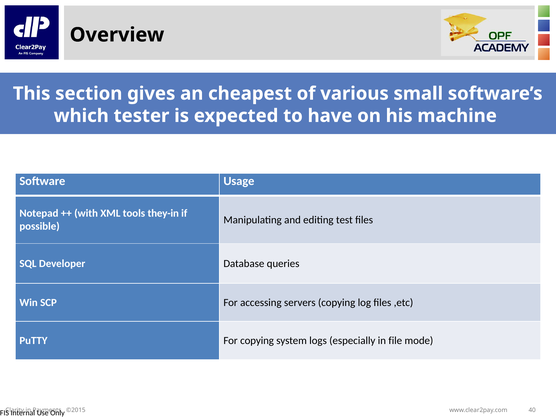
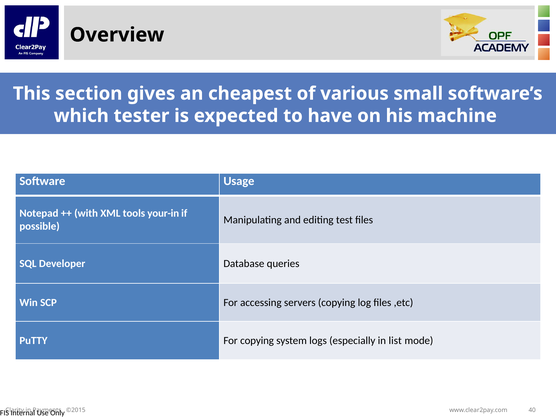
they-in: they-in -> your-in
file: file -> list
